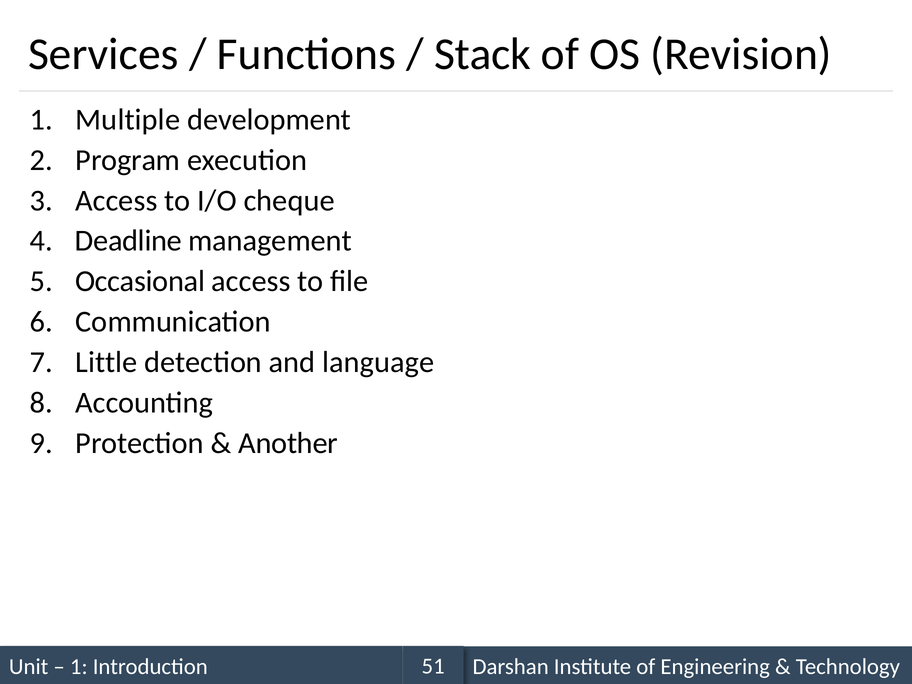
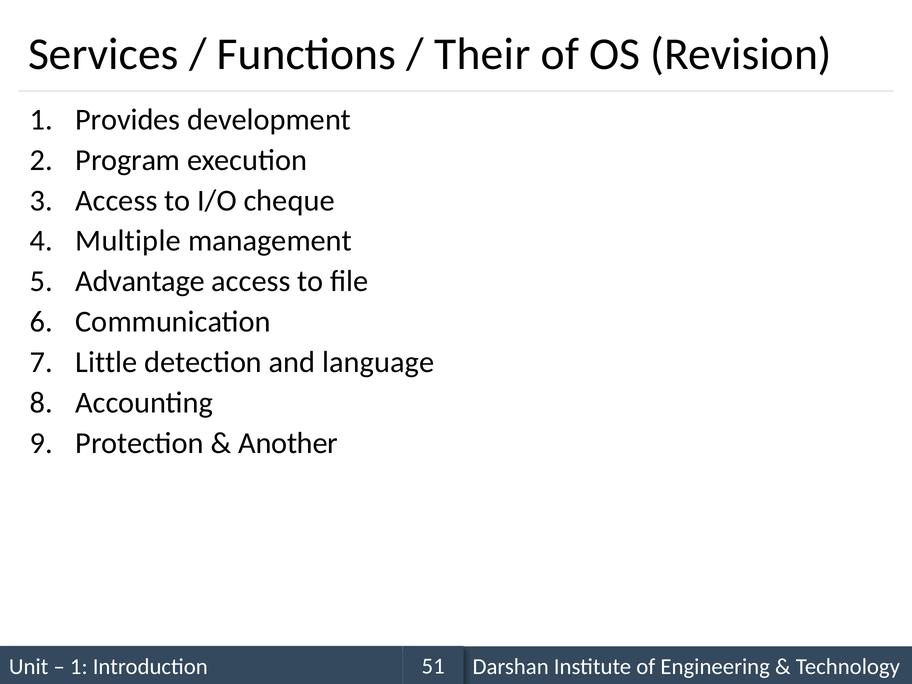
Stack: Stack -> Their
Multiple: Multiple -> Provides
Deadline: Deadline -> Multiple
Occasional: Occasional -> Advantage
